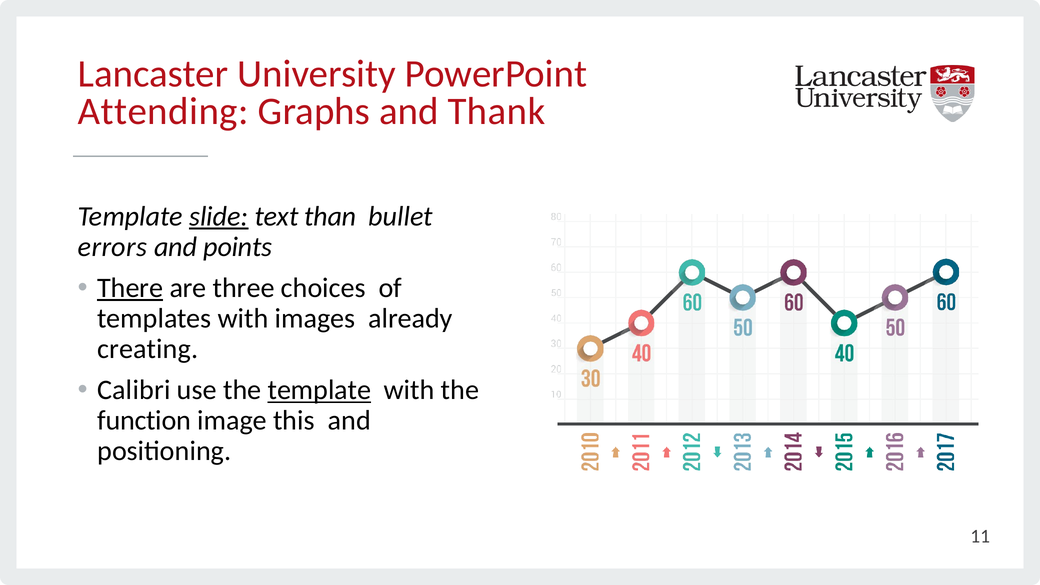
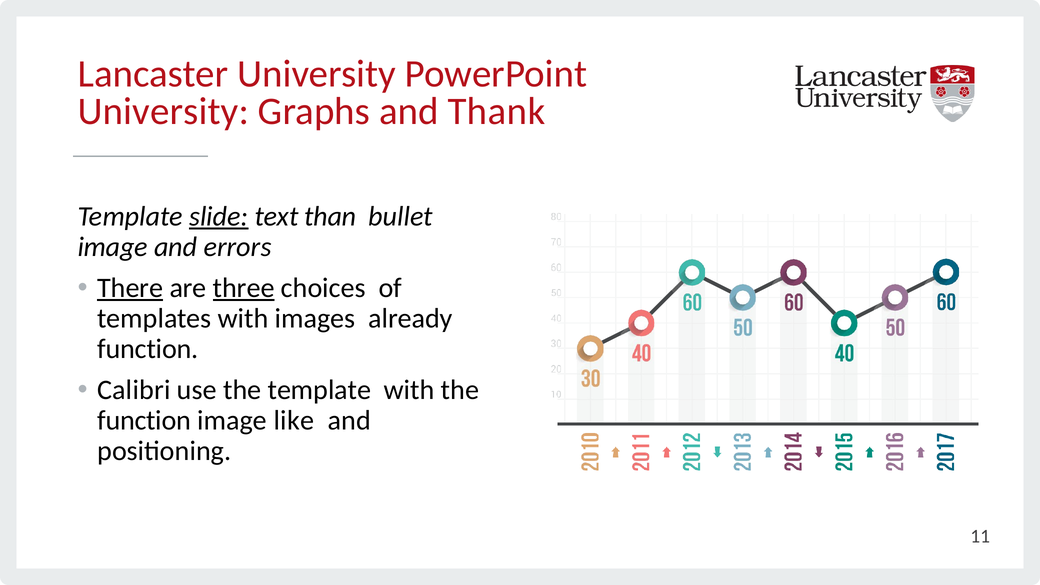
Attending at (163, 111): Attending -> University
errors at (113, 247): errors -> image
points: points -> errors
three underline: none -> present
creating at (148, 349): creating -> function
template at (319, 390) underline: present -> none
this: this -> like
